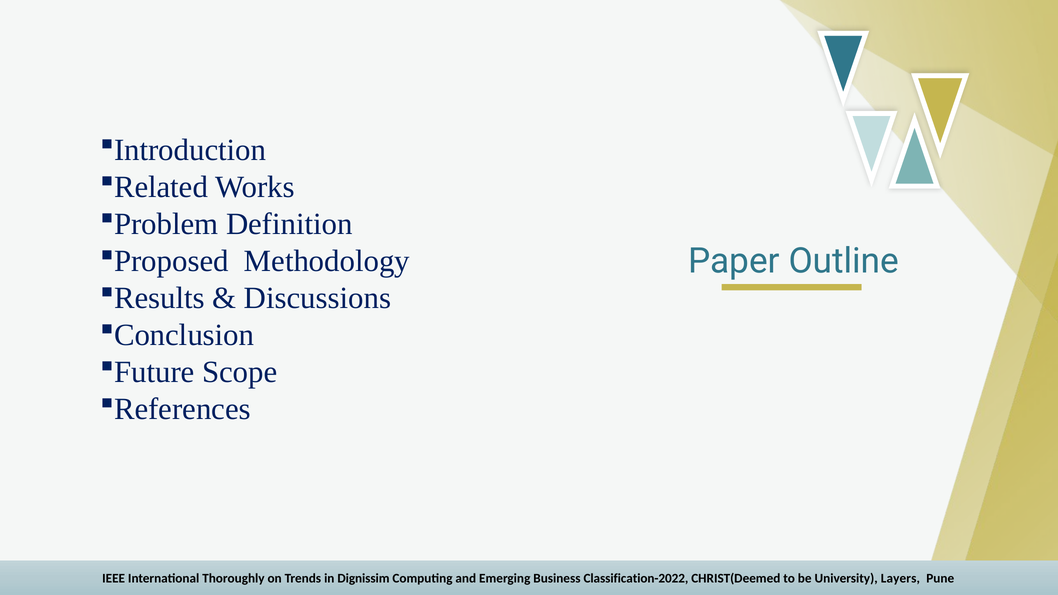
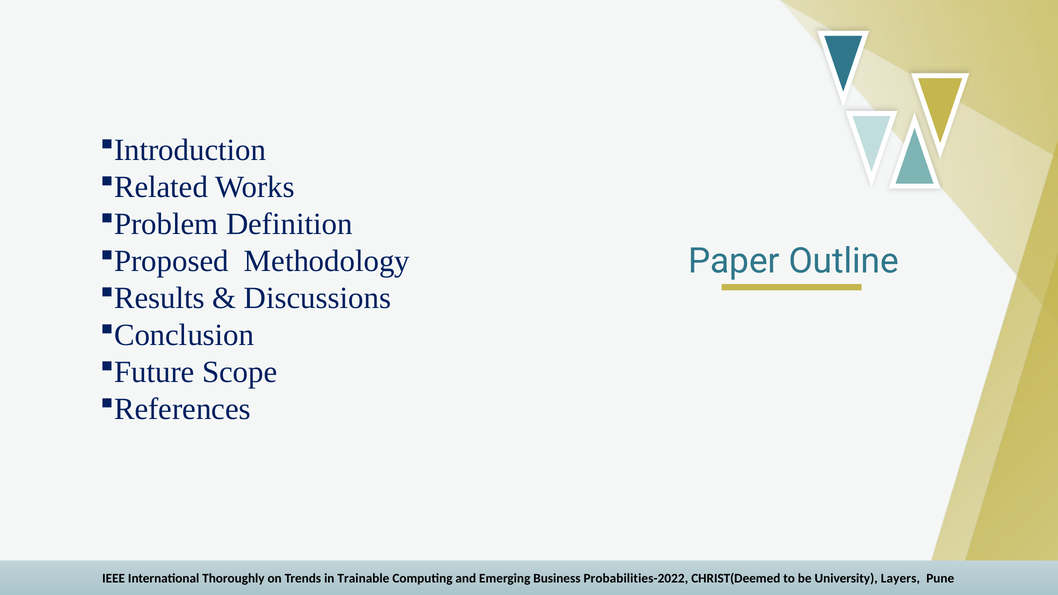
Dignissim: Dignissim -> Trainable
Classification-2022: Classification-2022 -> Probabilities-2022
